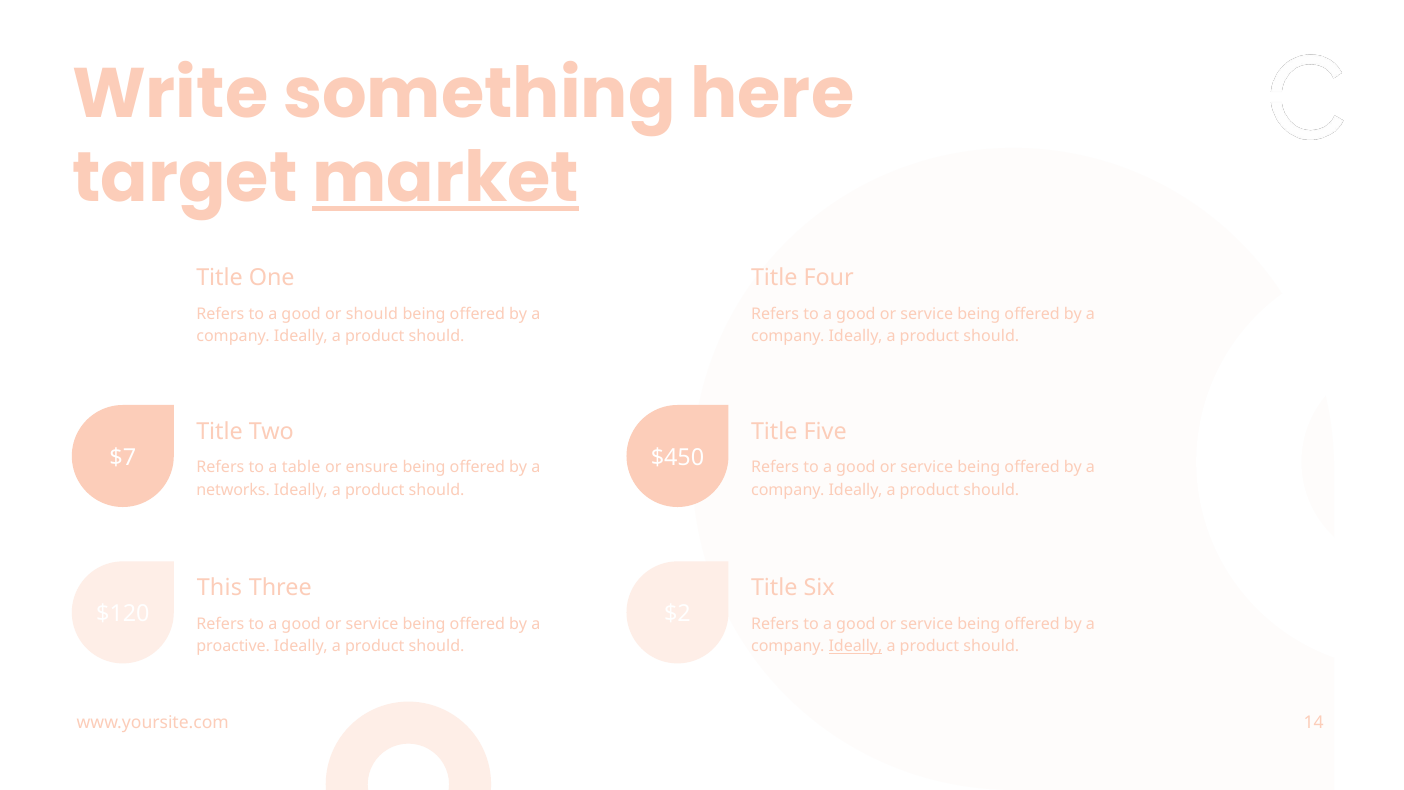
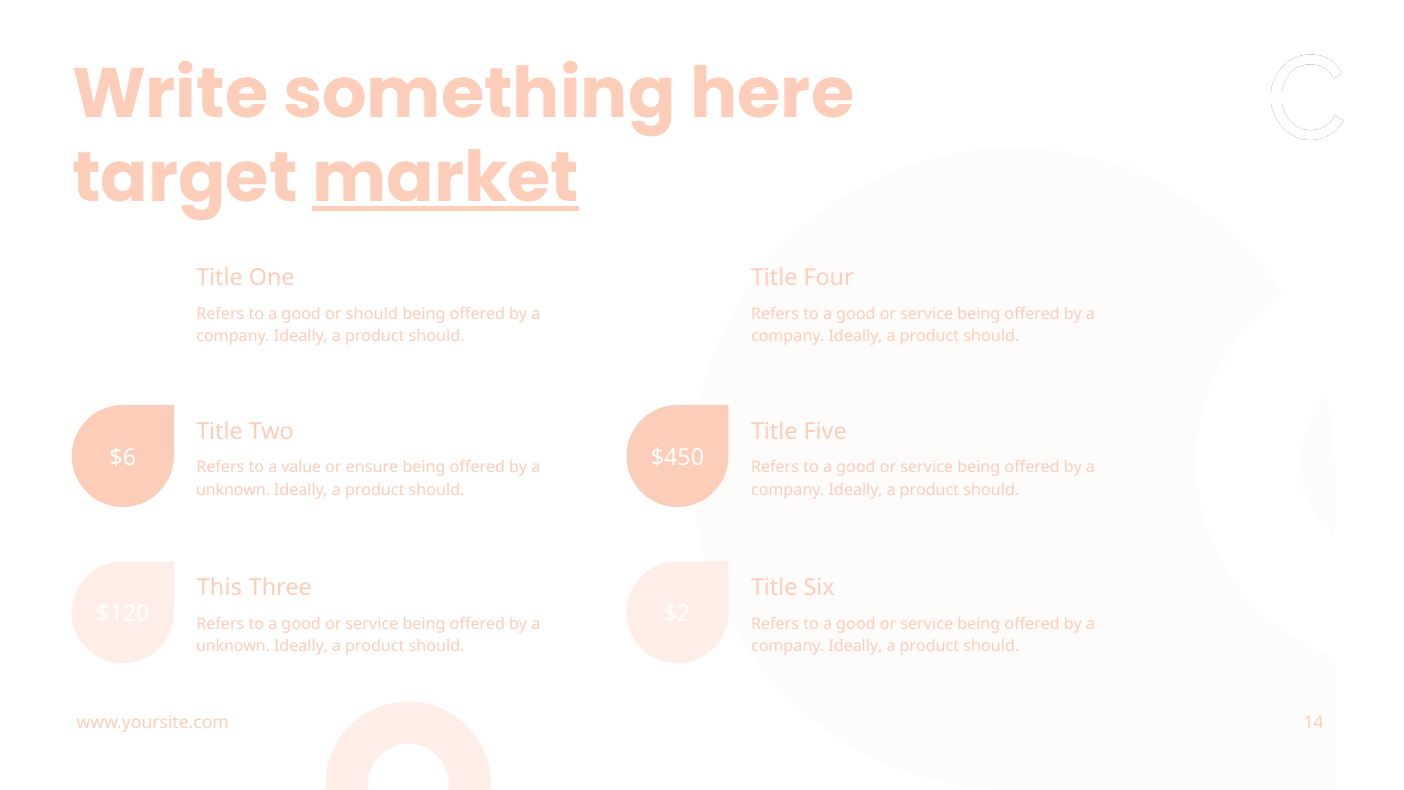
$7: $7 -> $6
table: table -> value
networks at (233, 490): networks -> unknown
proactive at (233, 646): proactive -> unknown
Ideally at (855, 646) underline: present -> none
